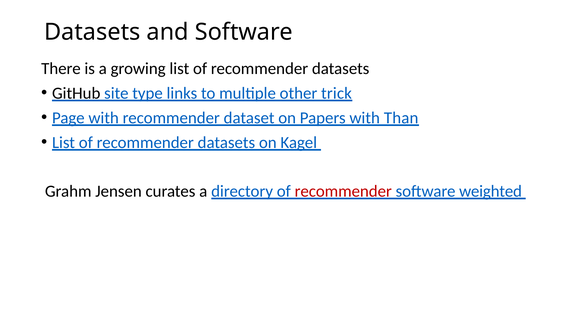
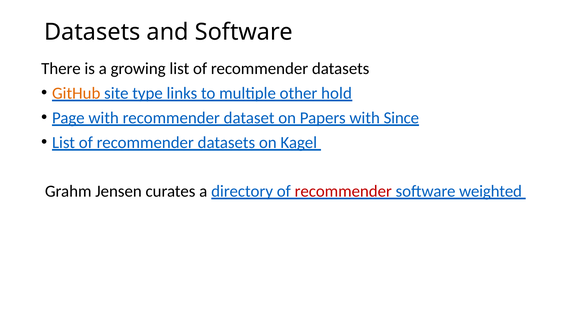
GitHub colour: black -> orange
trick: trick -> hold
Than: Than -> Since
